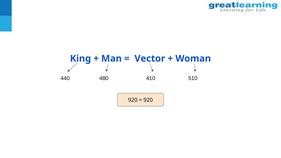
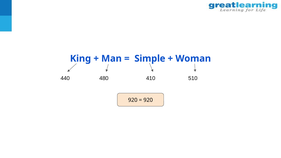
Vector: Vector -> Simple
